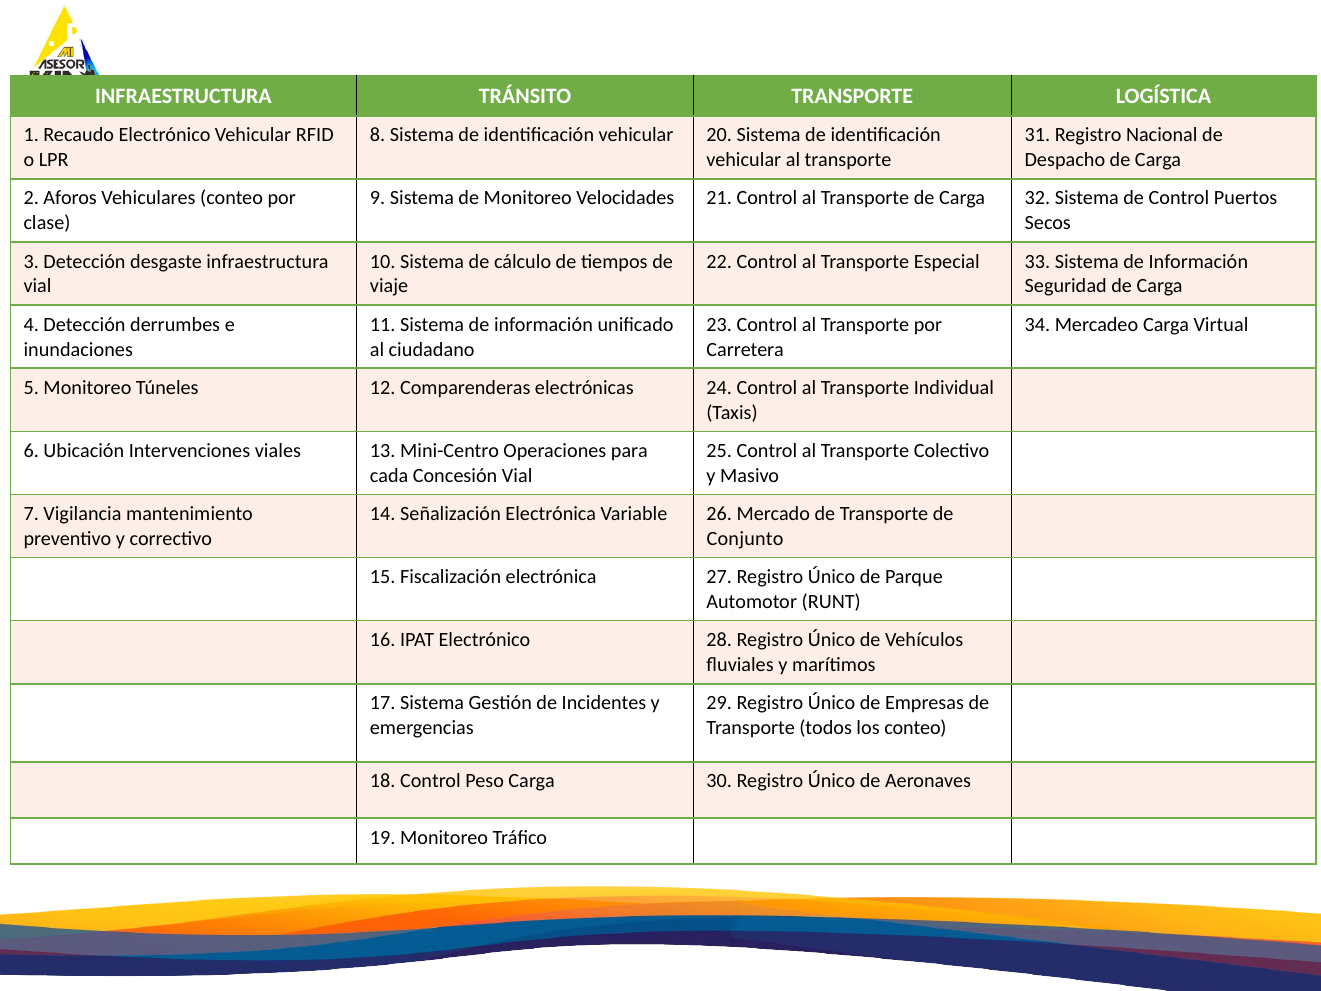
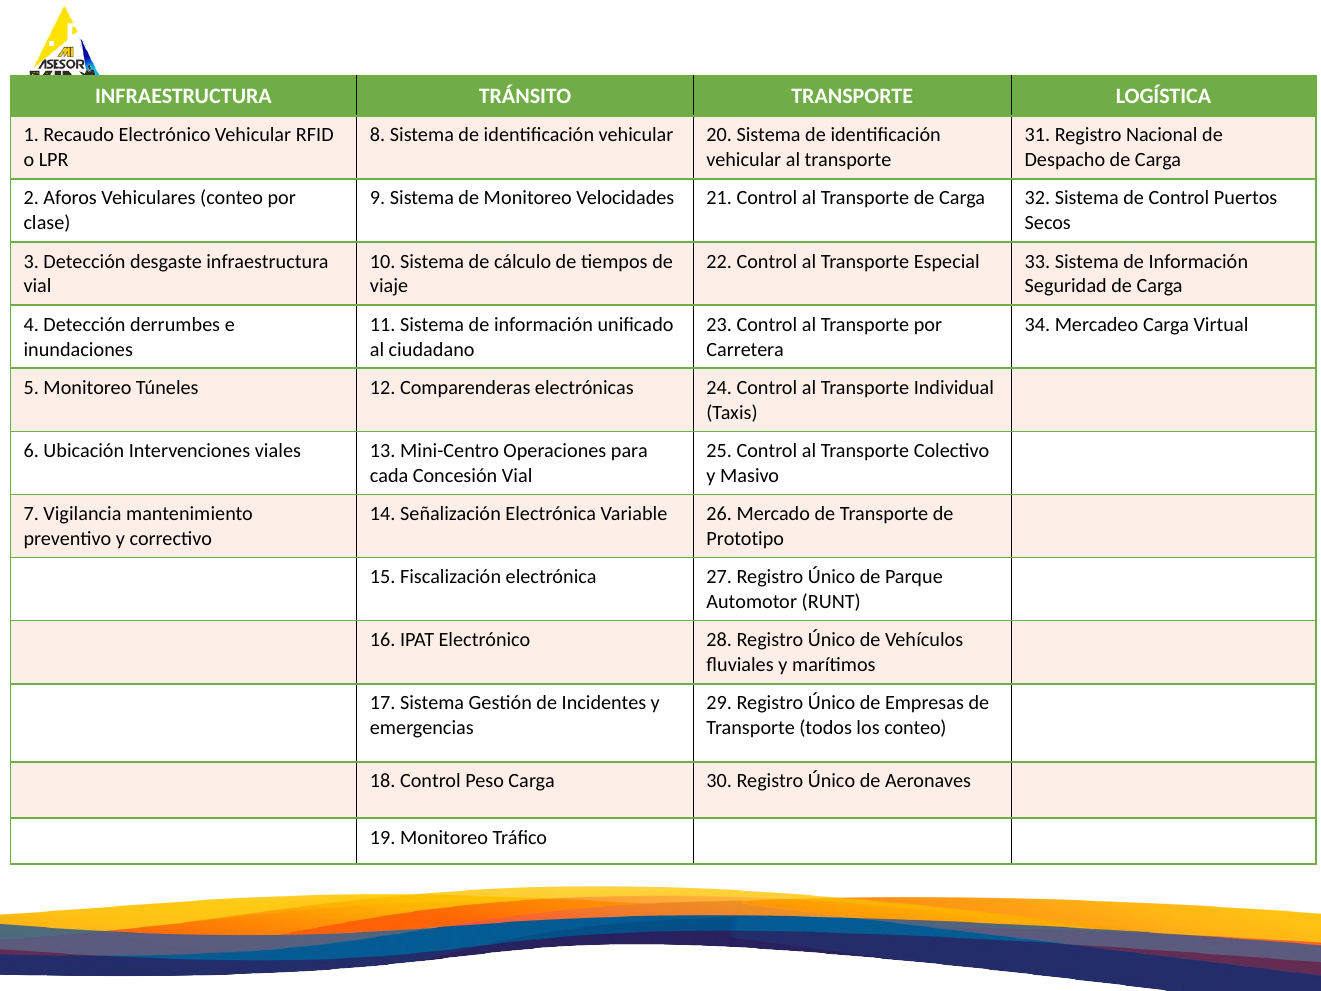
Conjunto: Conjunto -> Prototipo
